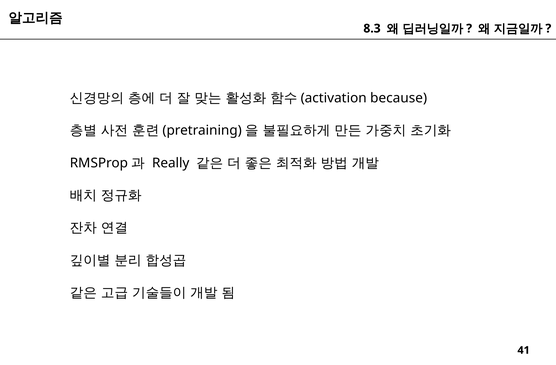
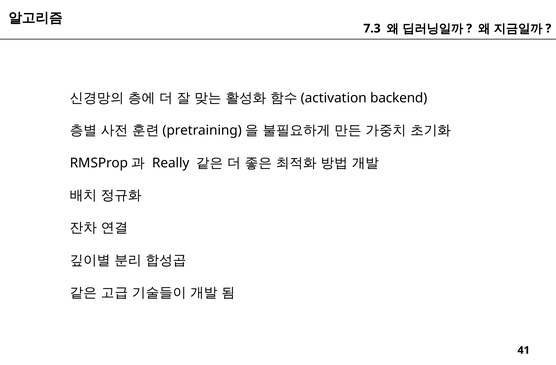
8.3: 8.3 -> 7.3
because: because -> backend
